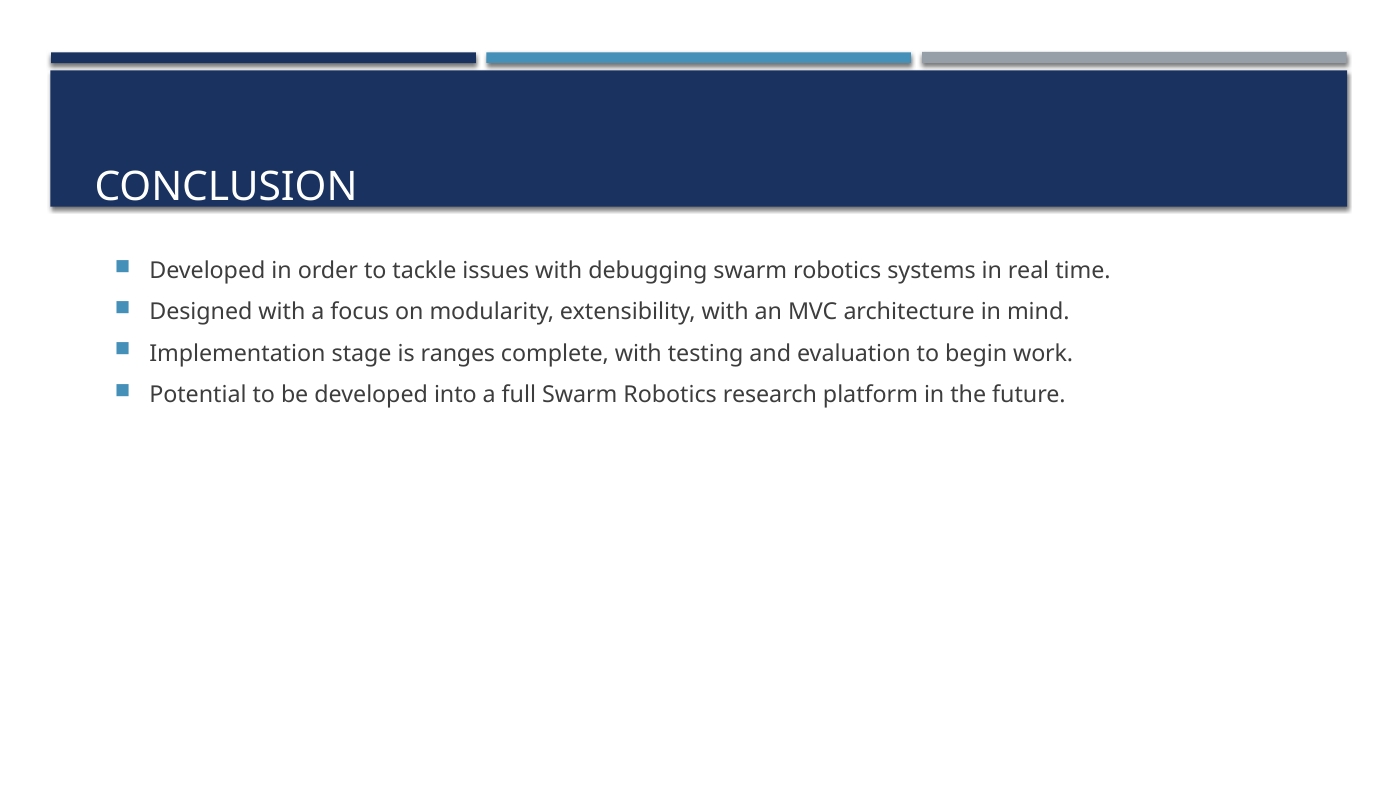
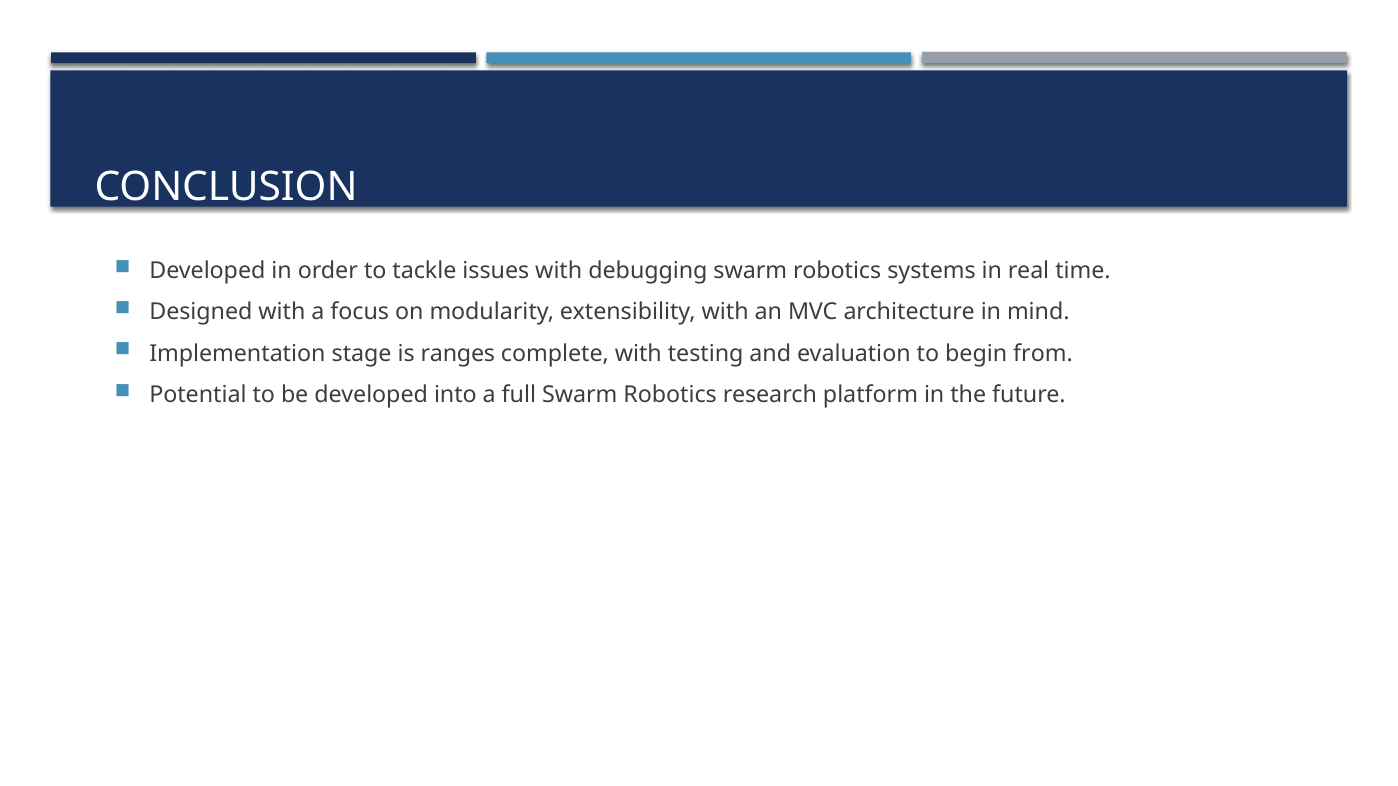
work: work -> from
